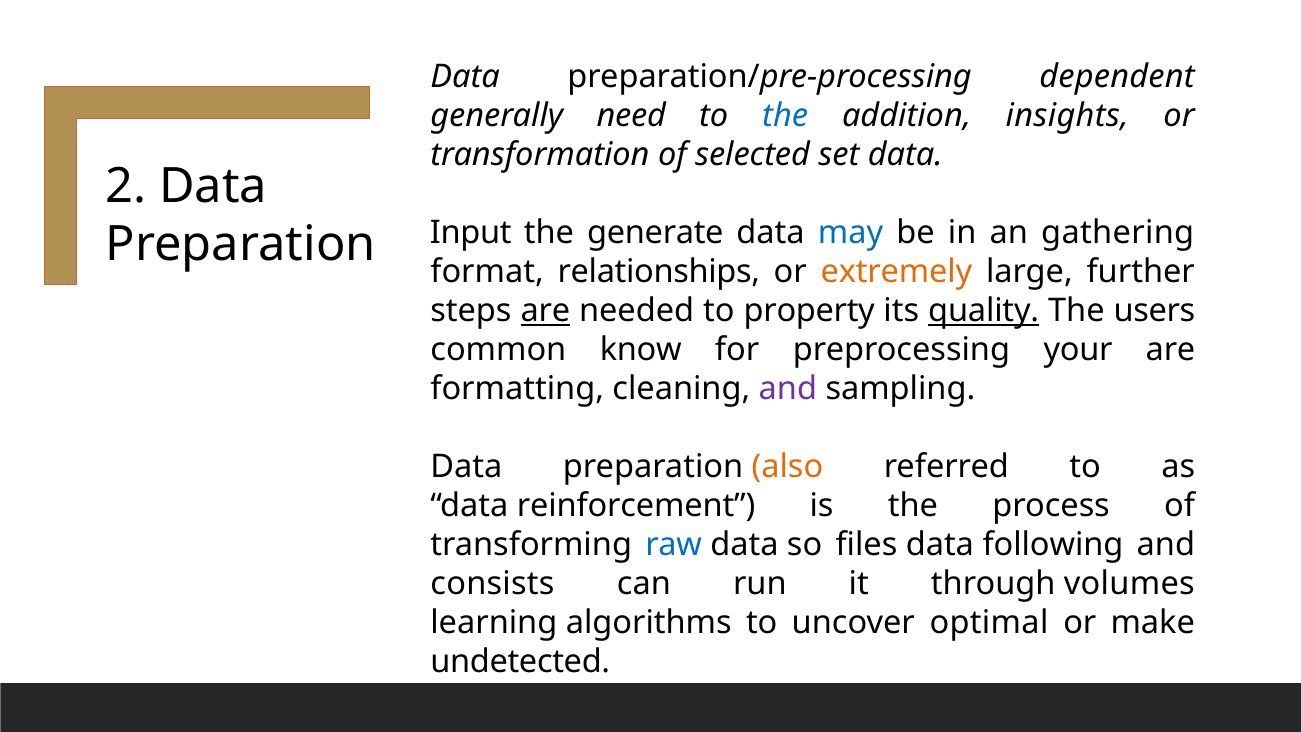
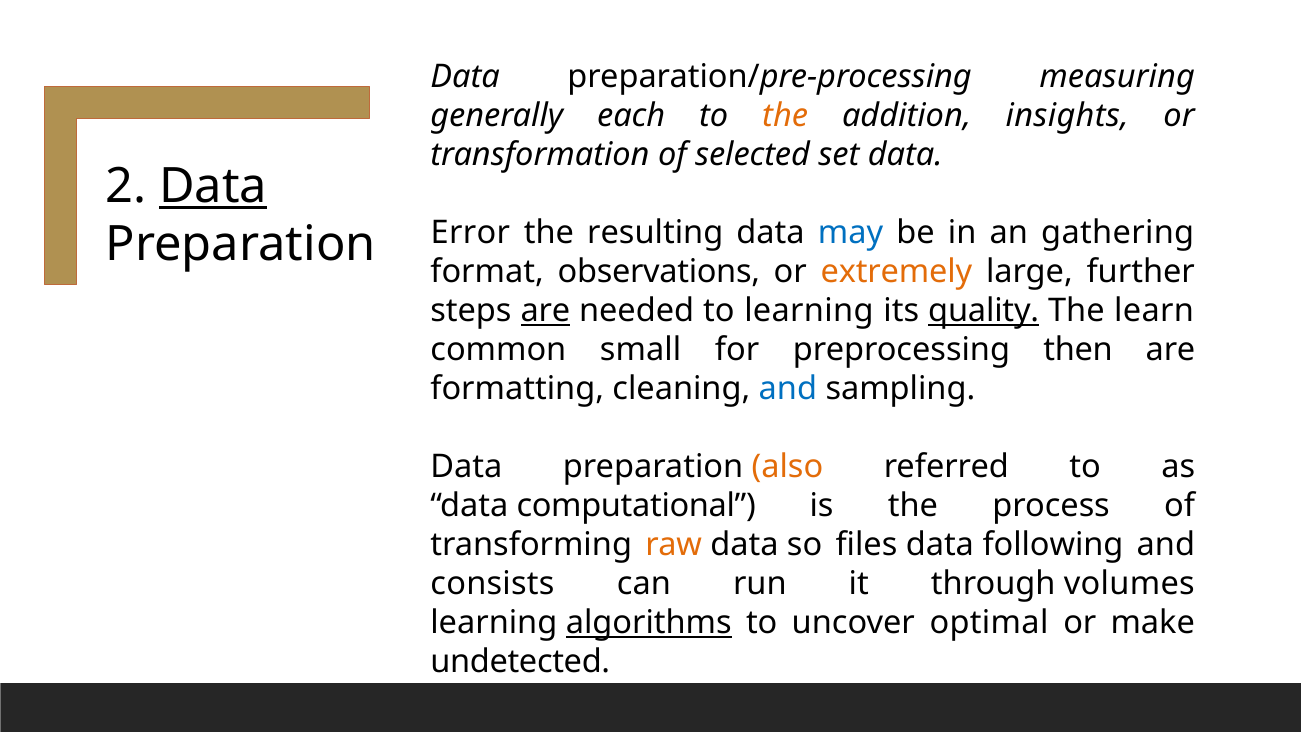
dependent: dependent -> measuring
need: need -> each
the at (785, 115) colour: blue -> orange
Data at (213, 186) underline: none -> present
Input: Input -> Error
generate: generate -> resulting
relationships: relationships -> observations
to property: property -> learning
users: users -> learn
know: know -> small
your: your -> then
and at (788, 389) colour: purple -> blue
reinforcement: reinforcement -> computational
raw colour: blue -> orange
algorithms underline: none -> present
